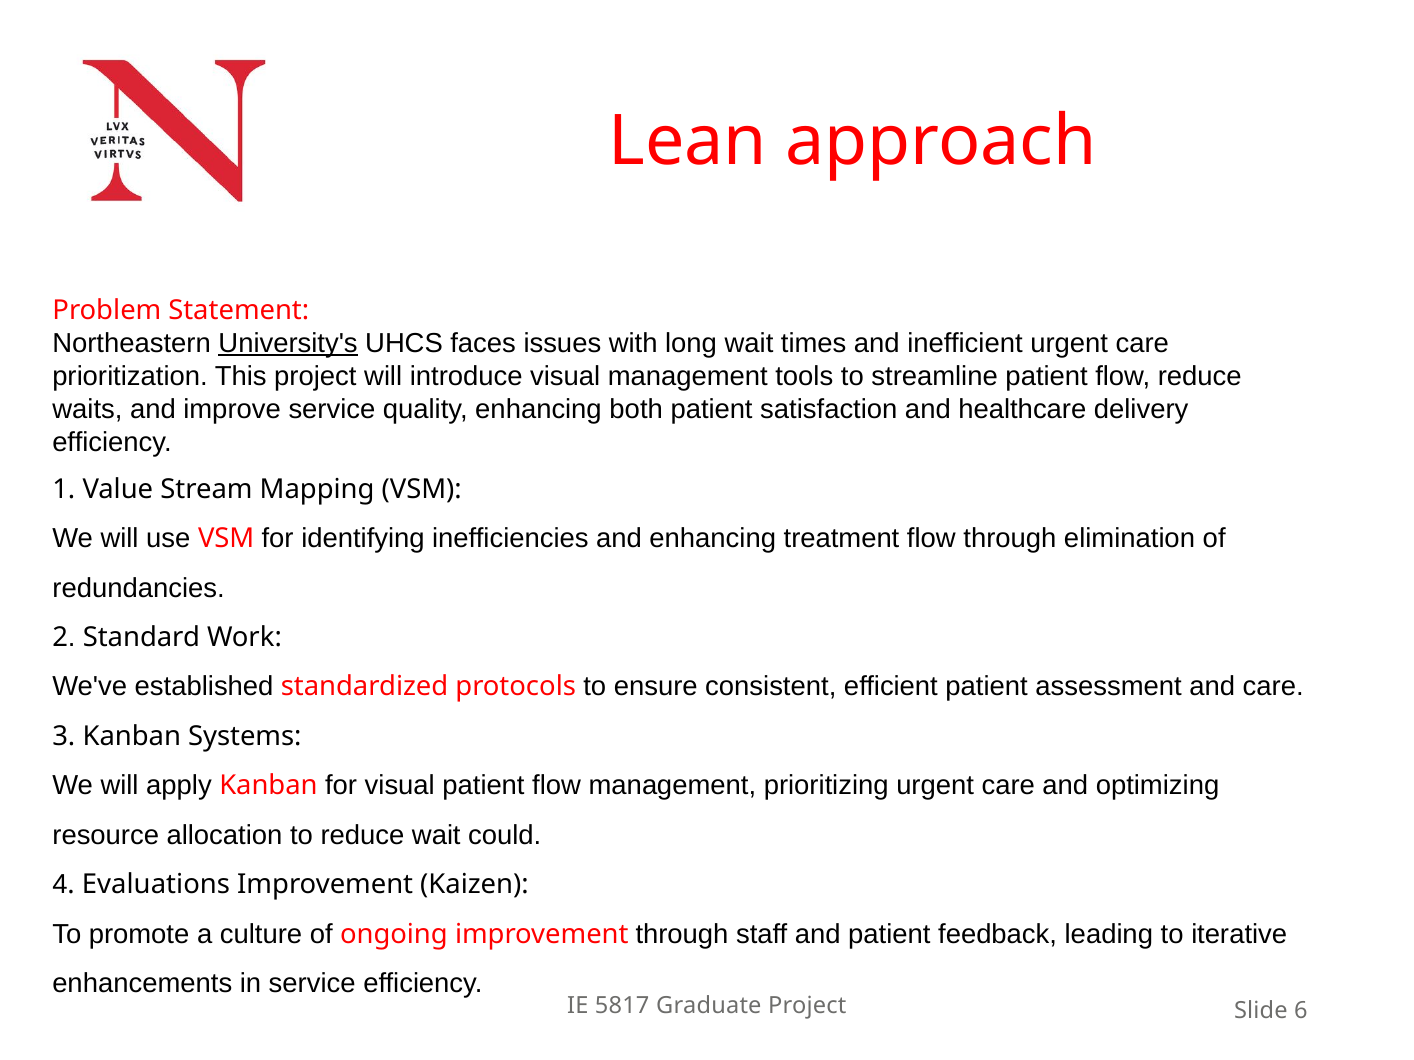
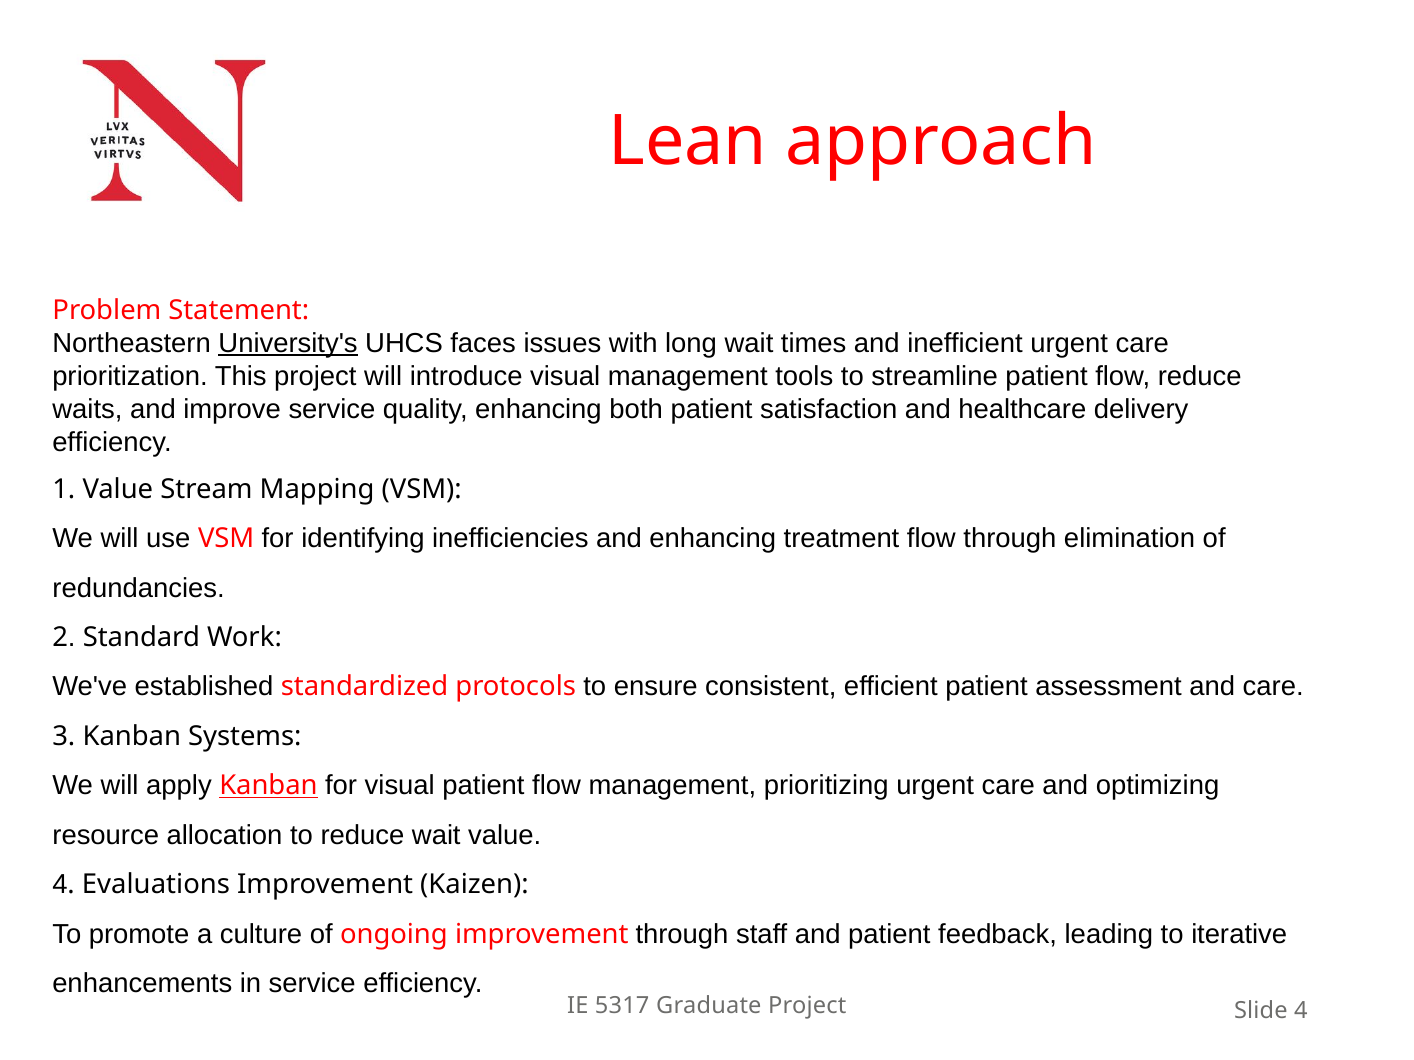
Kanban at (268, 786) underline: none -> present
wait could: could -> value
5817: 5817 -> 5317
Slide 6: 6 -> 4
